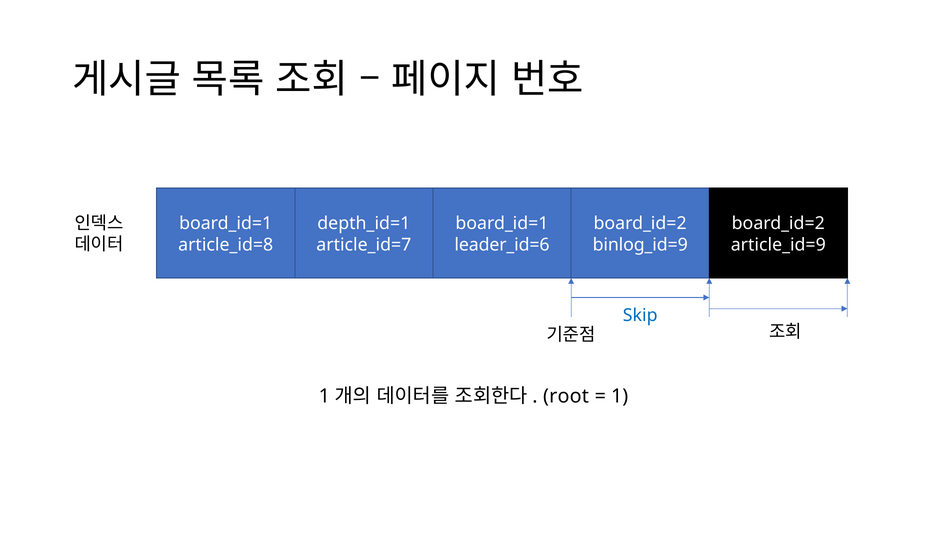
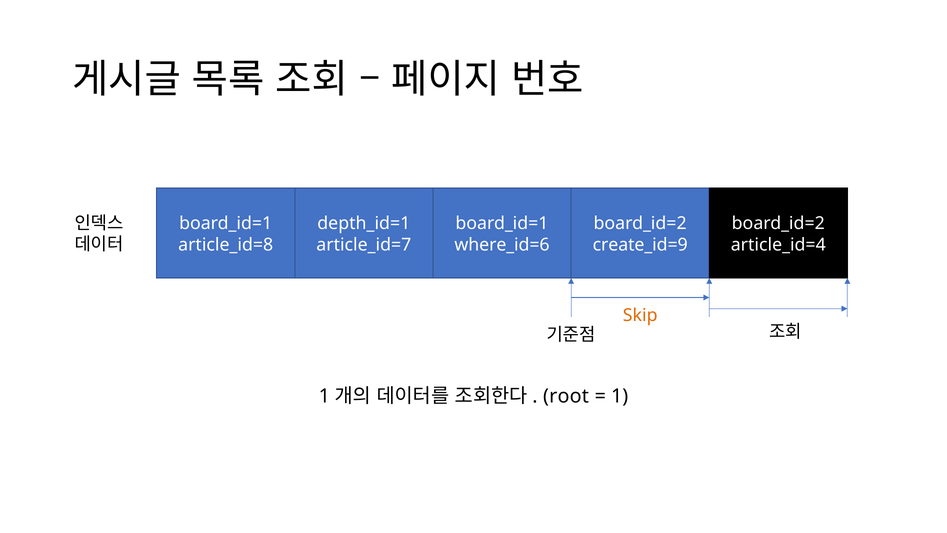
leader_id=6: leader_id=6 -> where_id=6
binlog_id=9: binlog_id=9 -> create_id=9
article_id=9: article_id=9 -> article_id=4
Skip colour: blue -> orange
